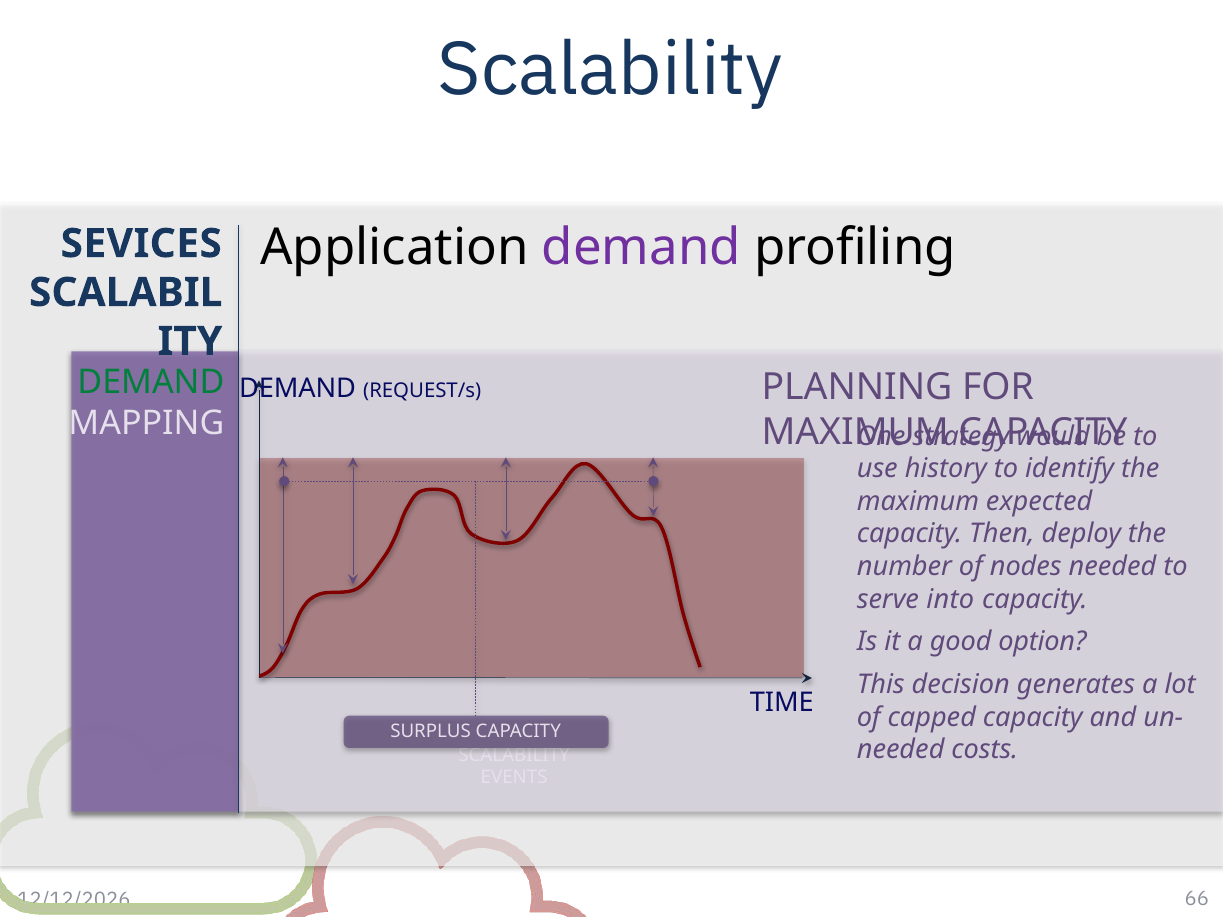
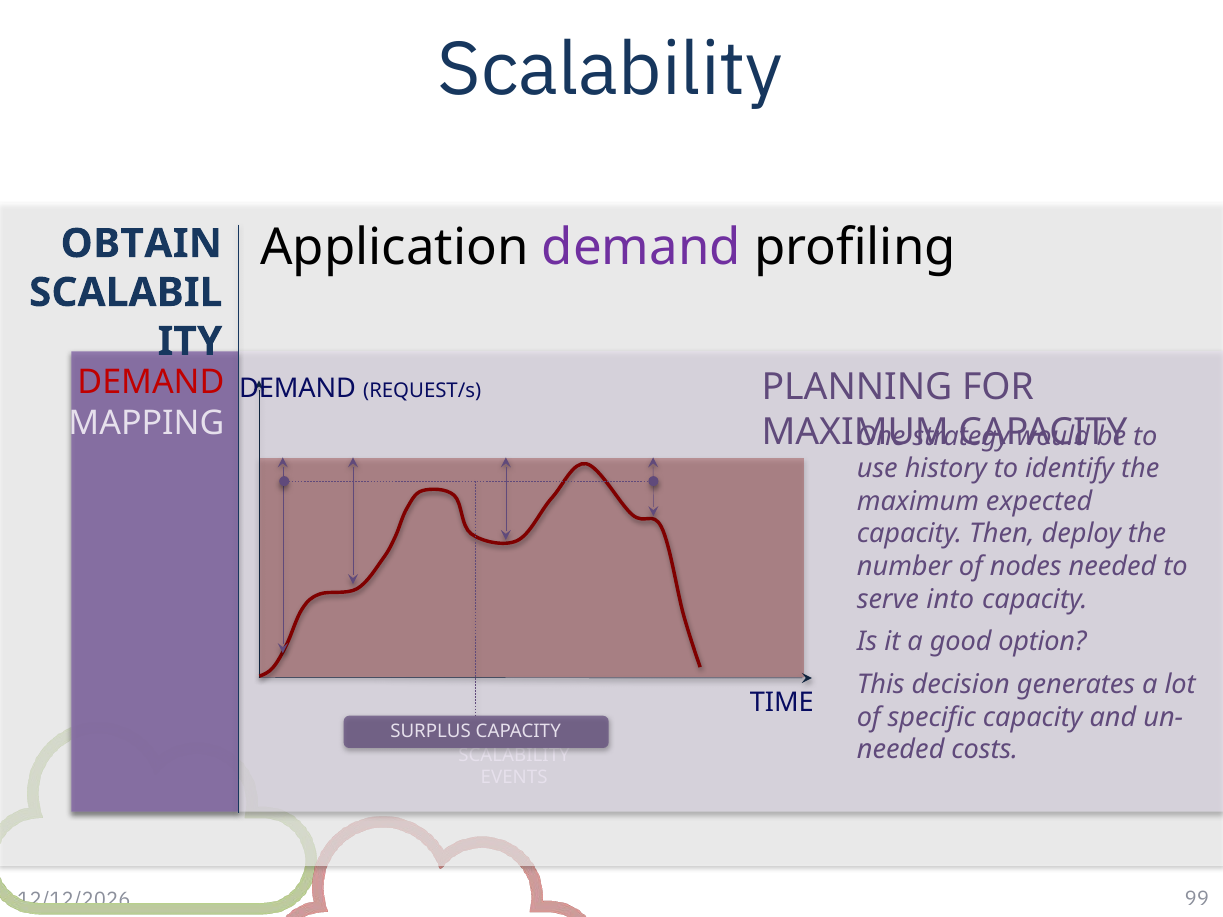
SEVICES: SEVICES -> OBTAIN
DEMAND at (151, 383) colour: green -> red
capped: capped -> specific
66: 66 -> 99
